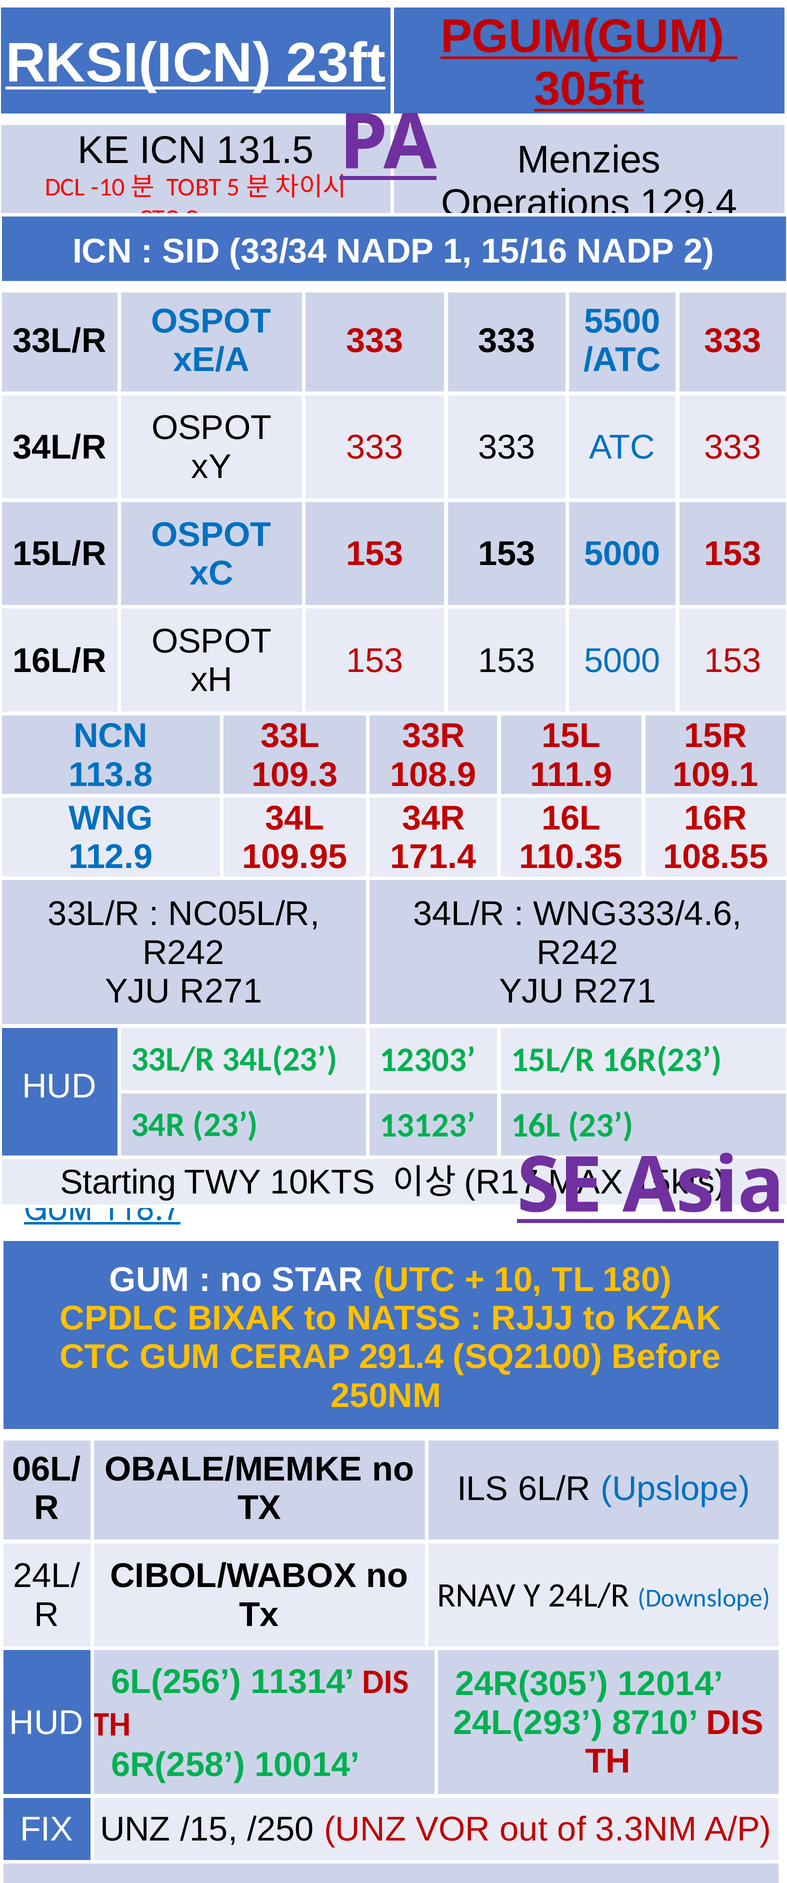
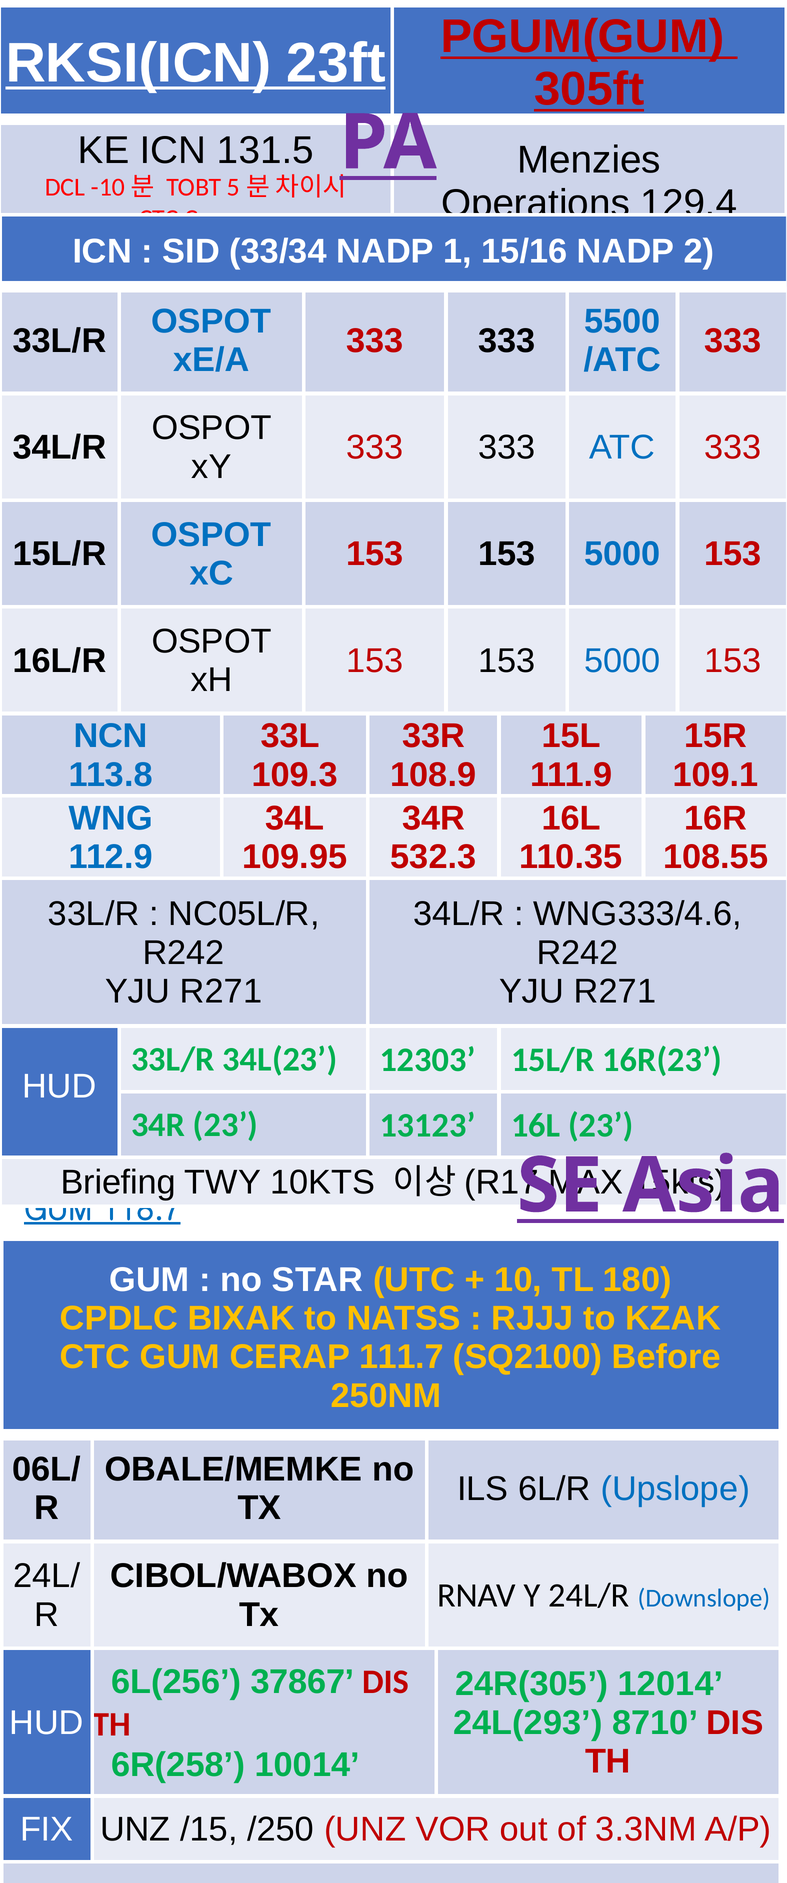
171.4: 171.4 -> 532.3
Starting: Starting -> Briefing
291.4: 291.4 -> 111.7
11314: 11314 -> 37867
